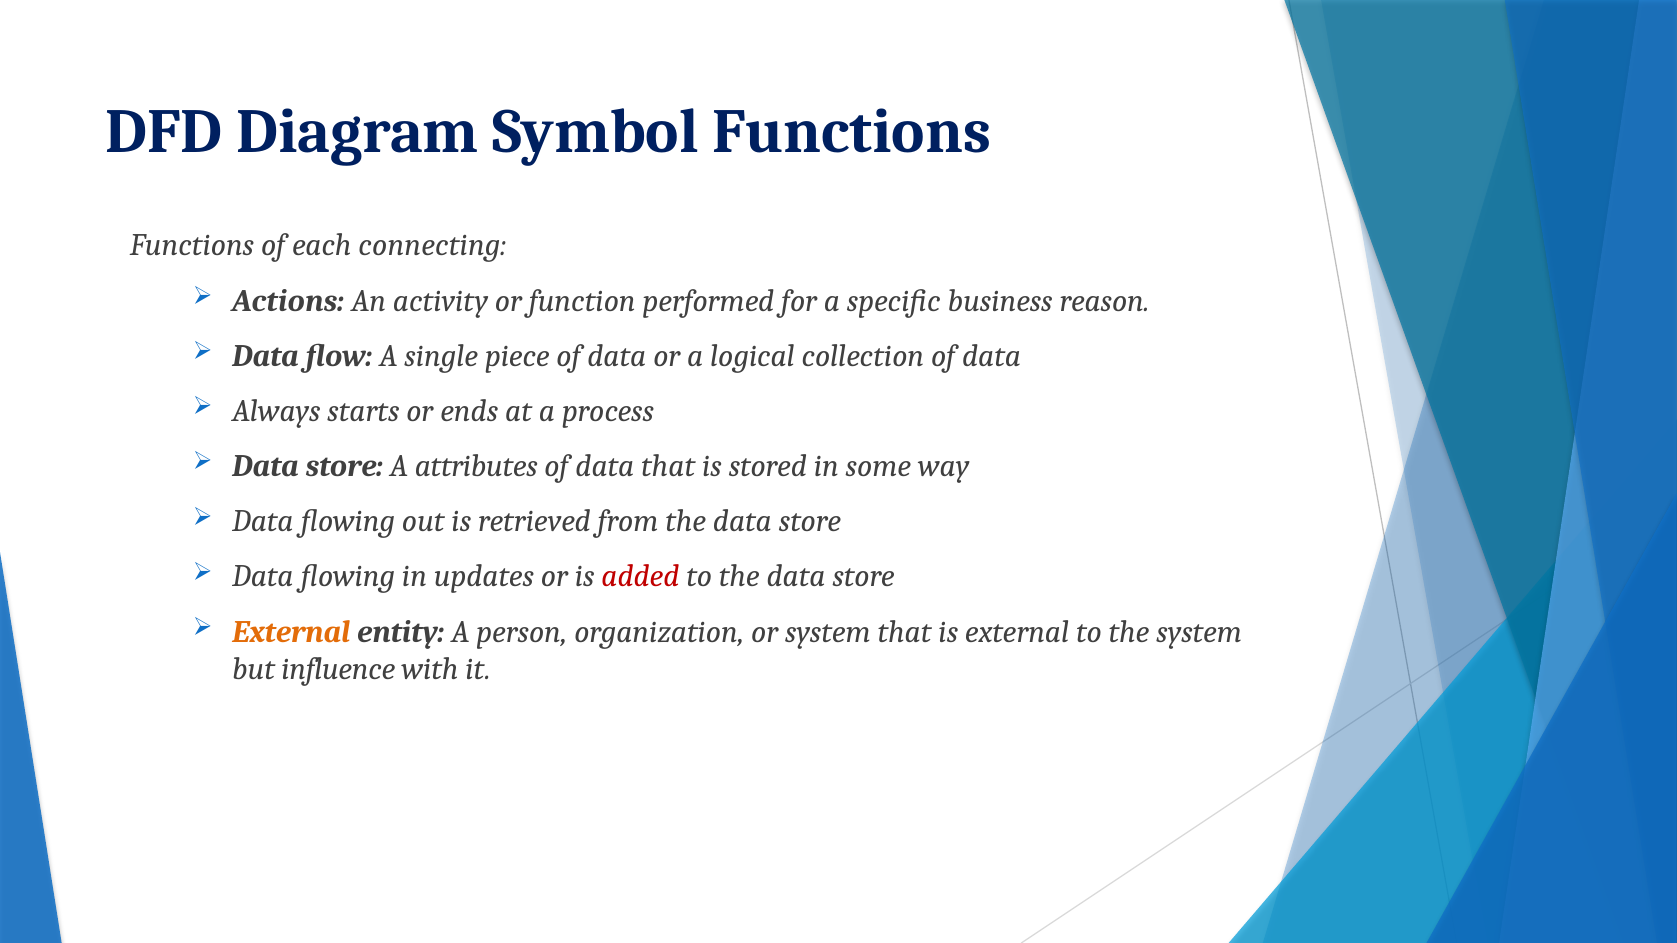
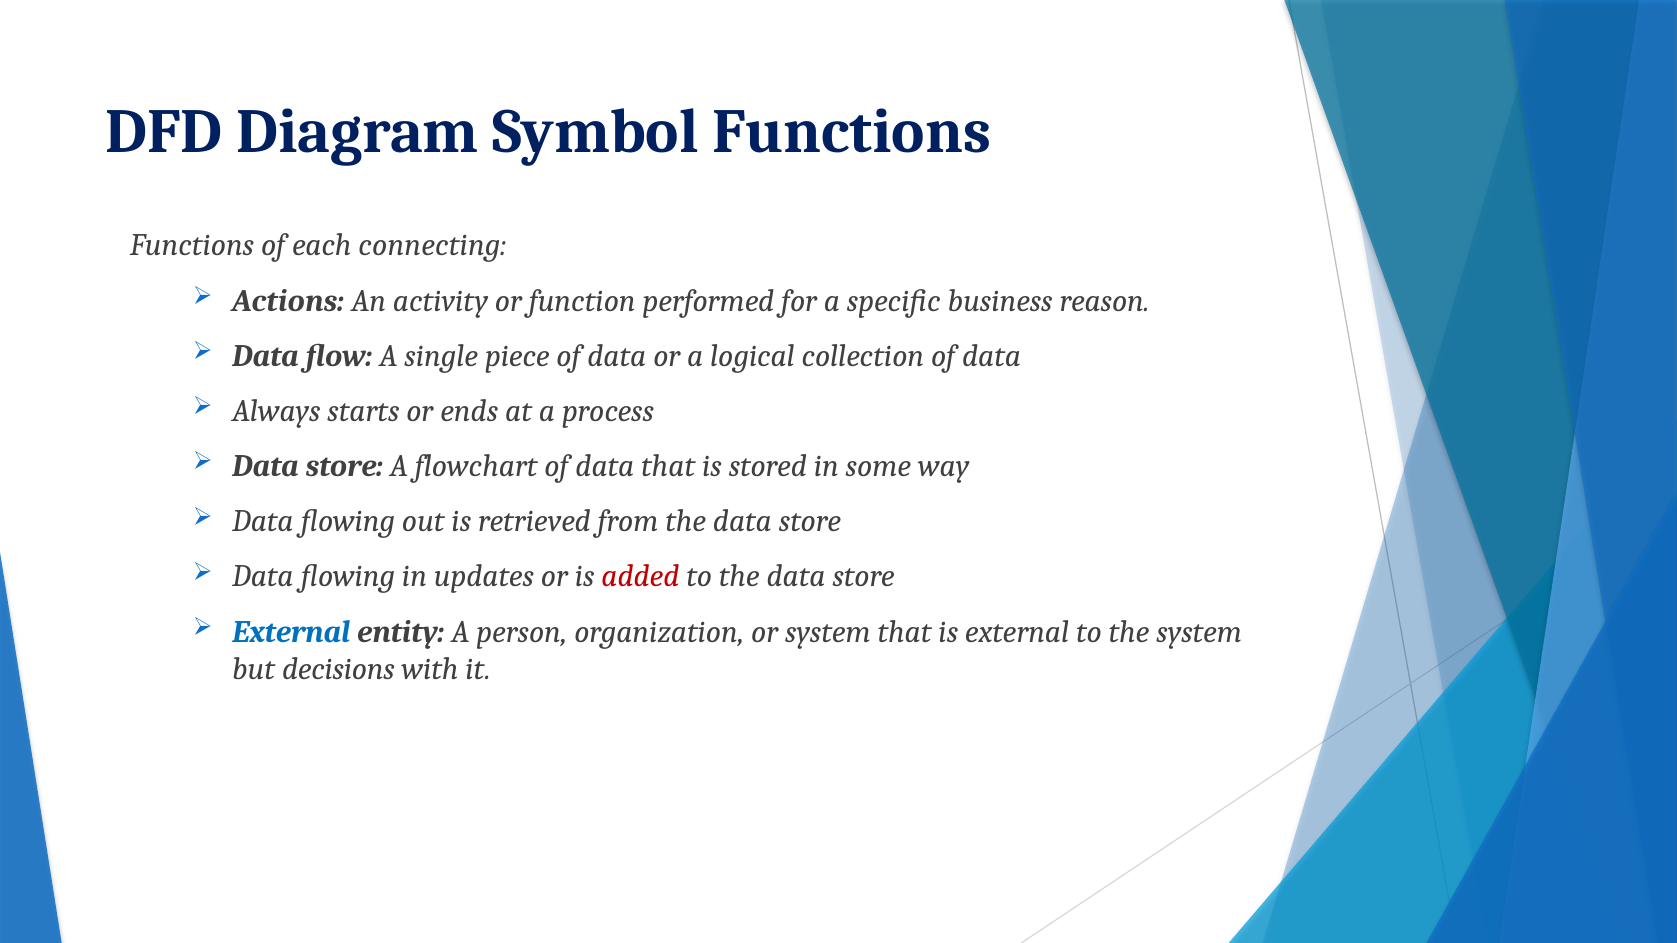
attributes: attributes -> flowchart
External at (291, 632) colour: orange -> blue
influence: influence -> decisions
